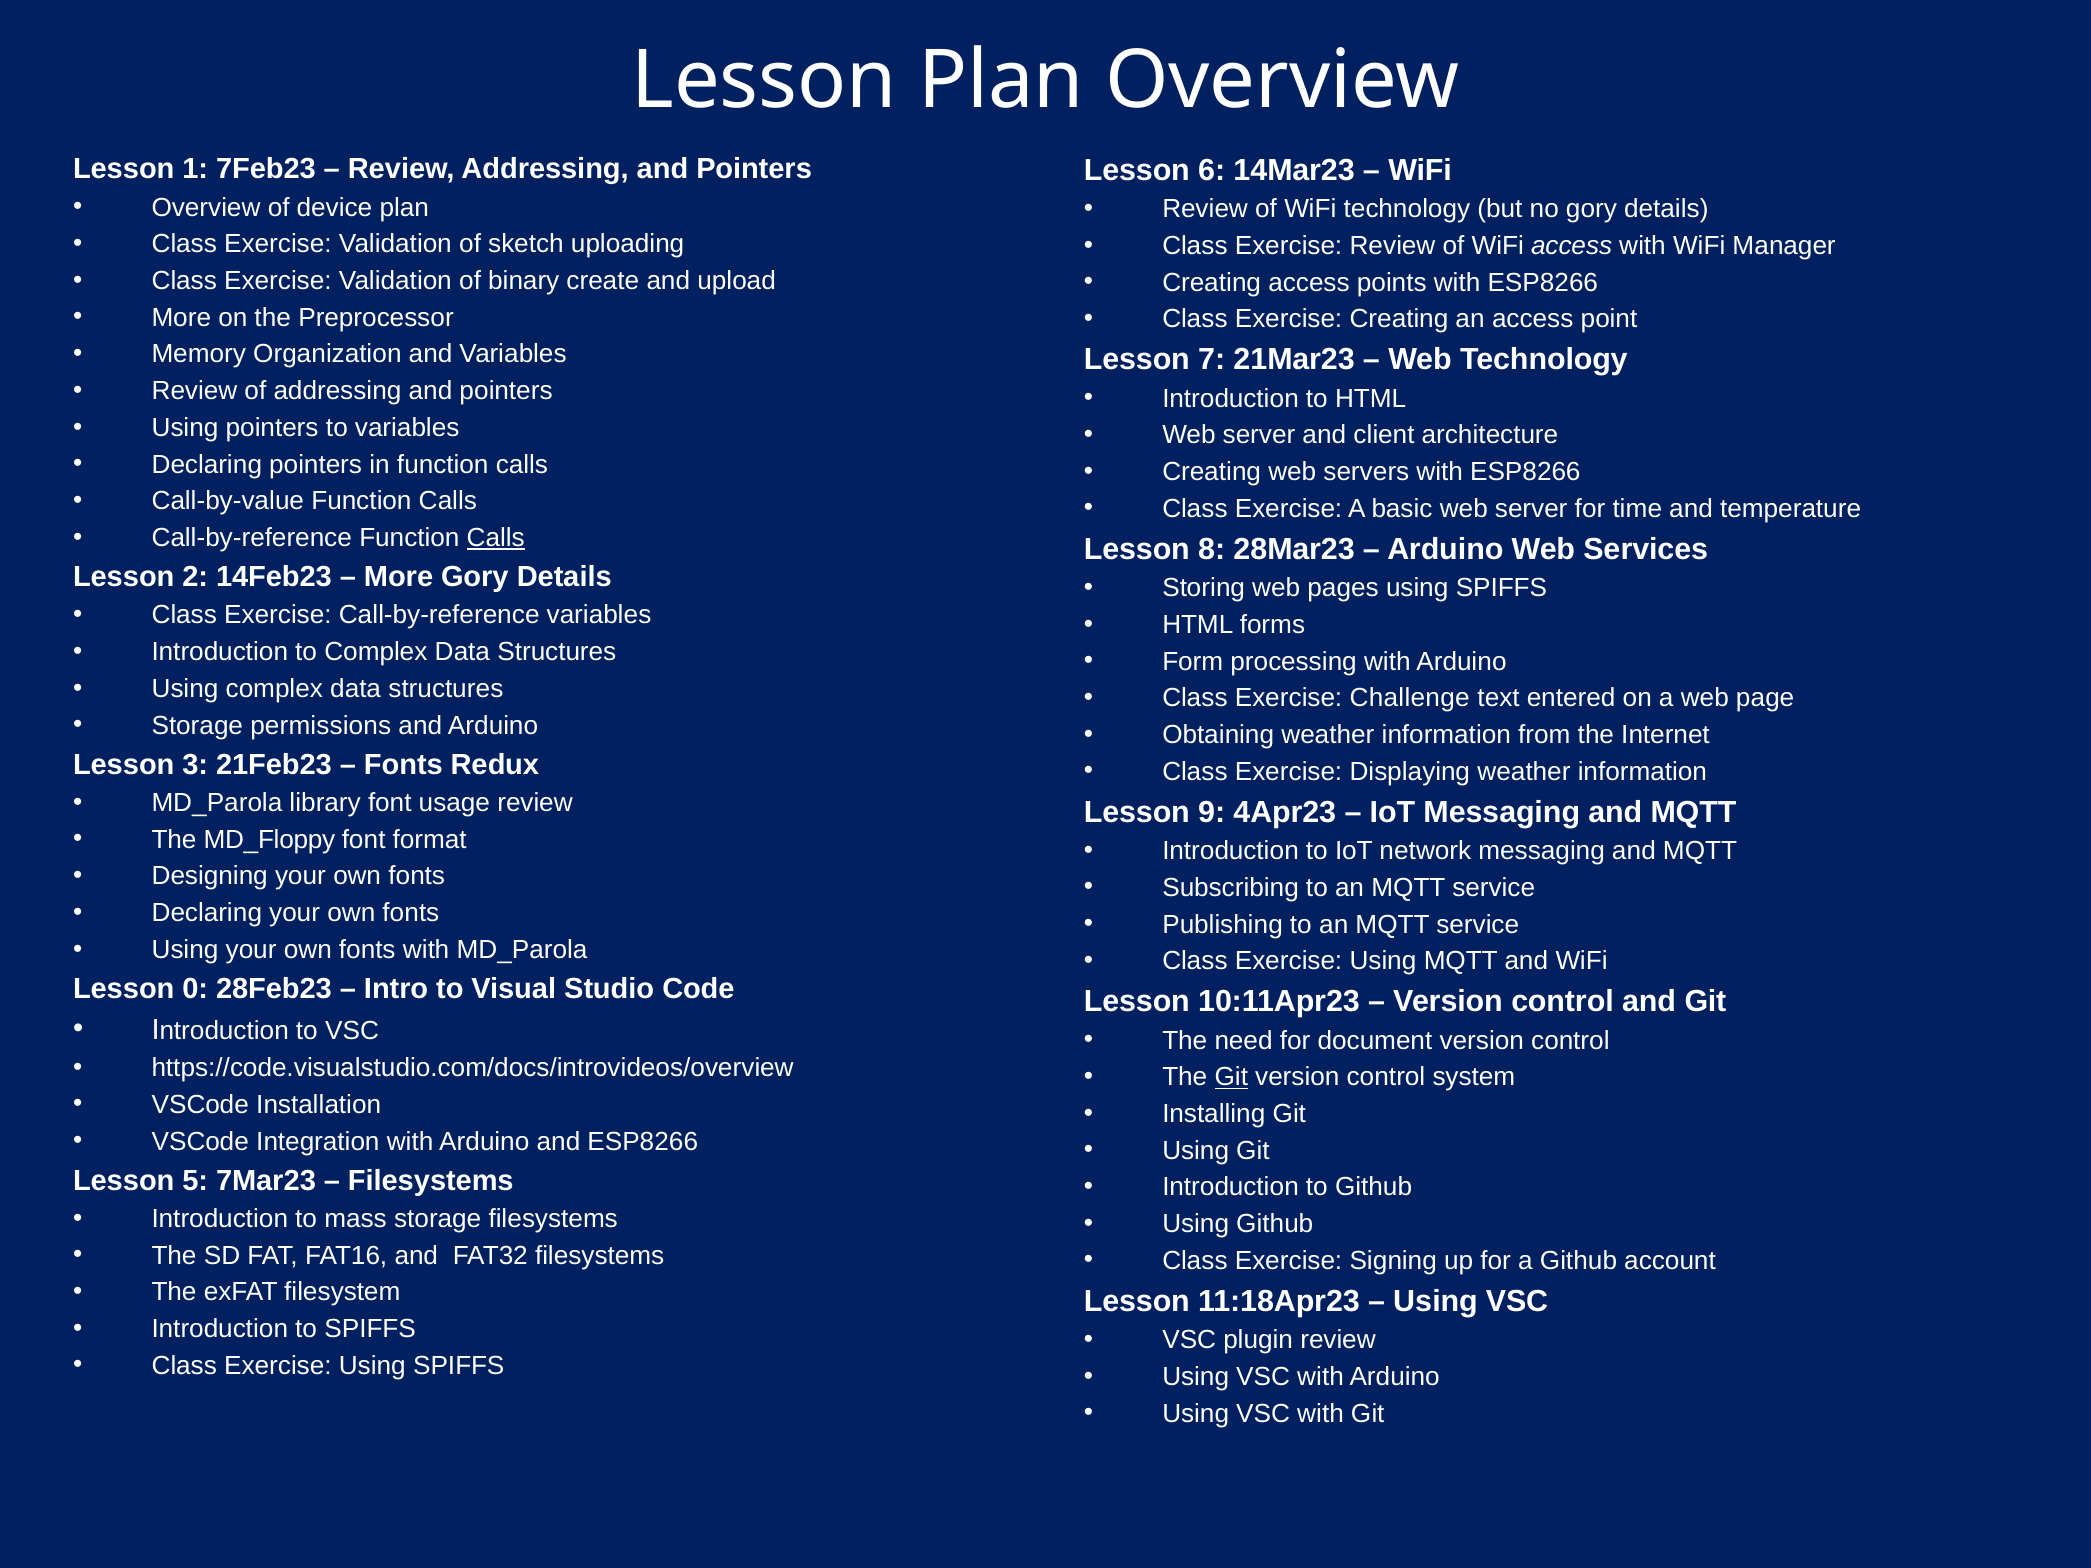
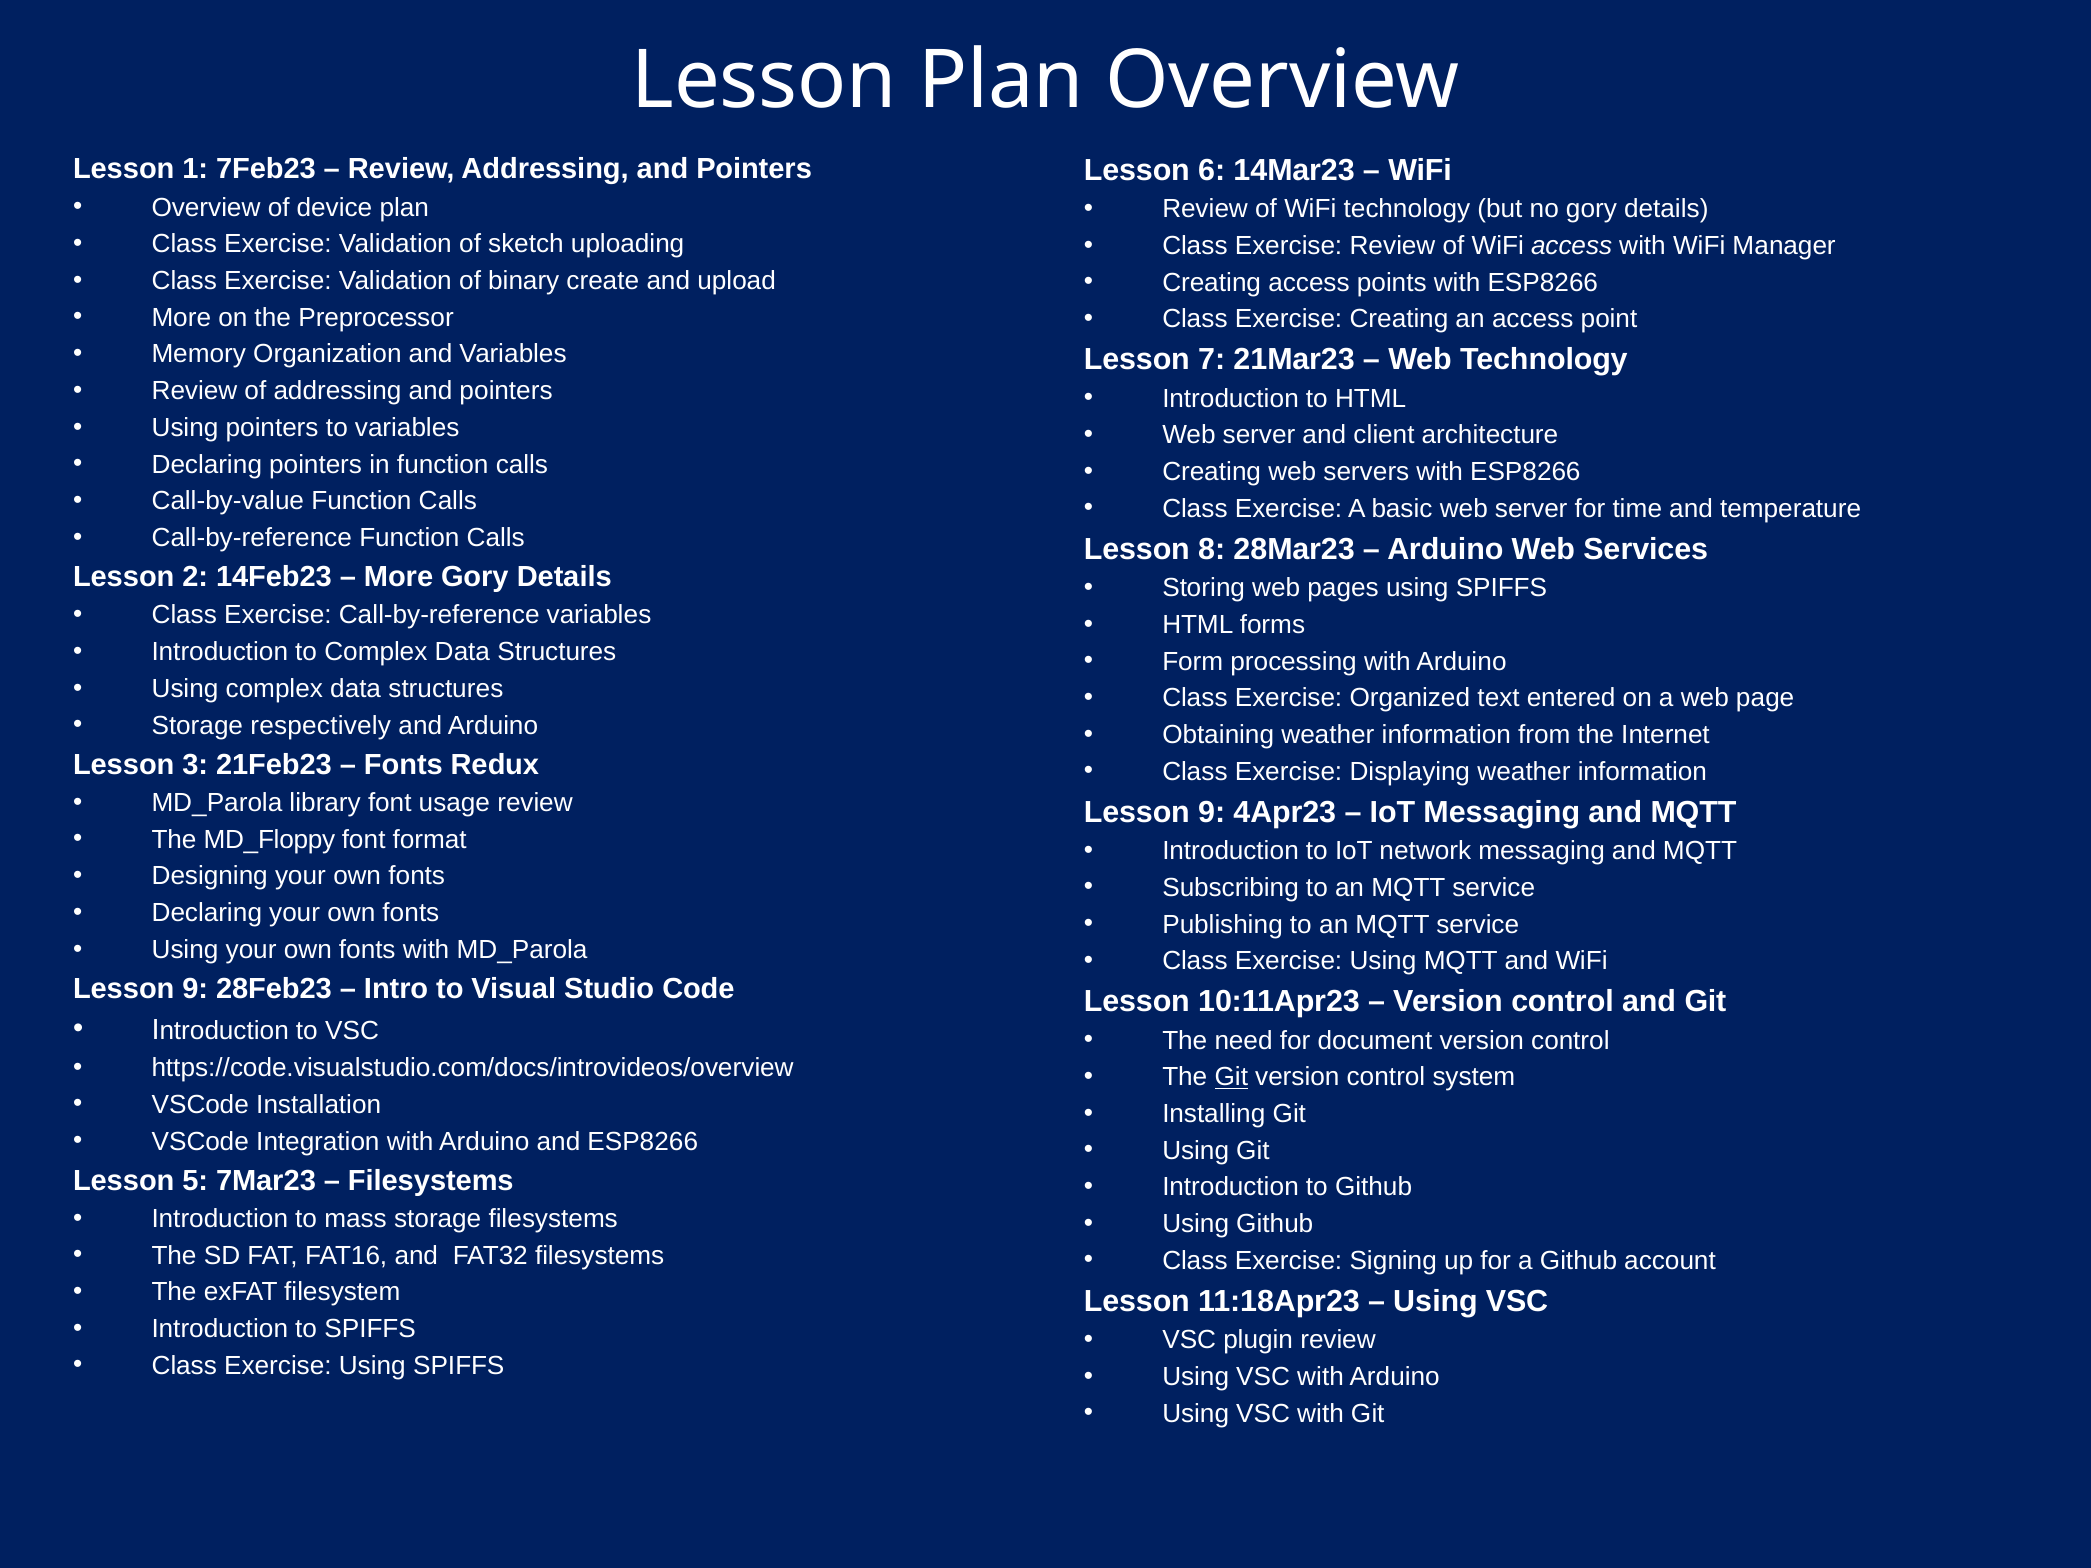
Calls at (496, 538) underline: present -> none
Challenge: Challenge -> Organized
permissions: permissions -> respectively
0 at (195, 989): 0 -> 9
